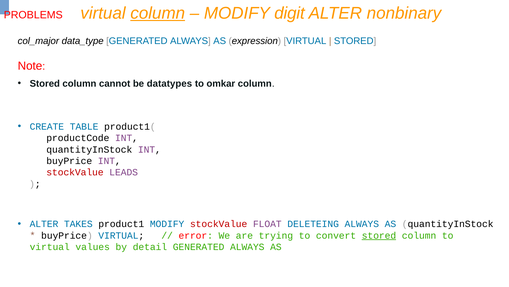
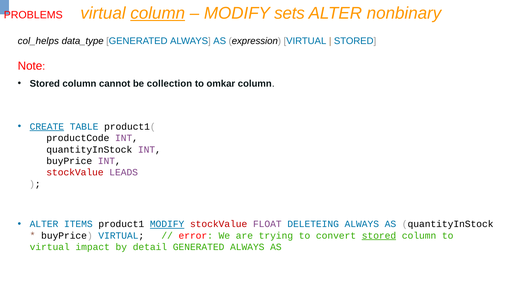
digit: digit -> sets
col_major: col_major -> col_helps
datatypes: datatypes -> collection
CREATE underline: none -> present
TAKES: TAKES -> ITEMS
MODIFY at (167, 224) underline: none -> present
values: values -> impact
